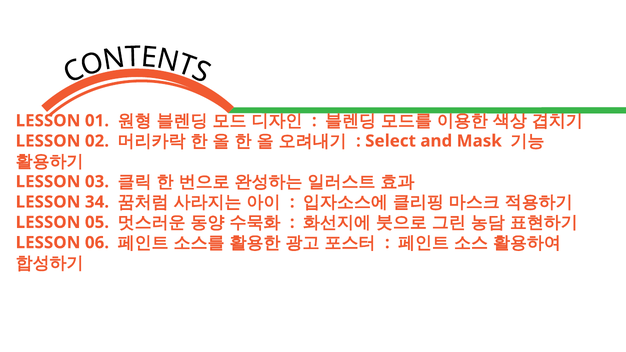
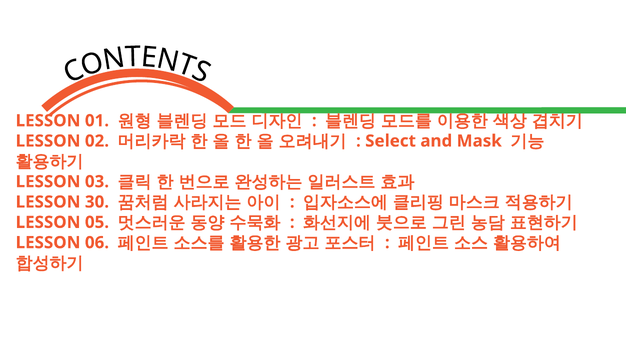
34: 34 -> 30
